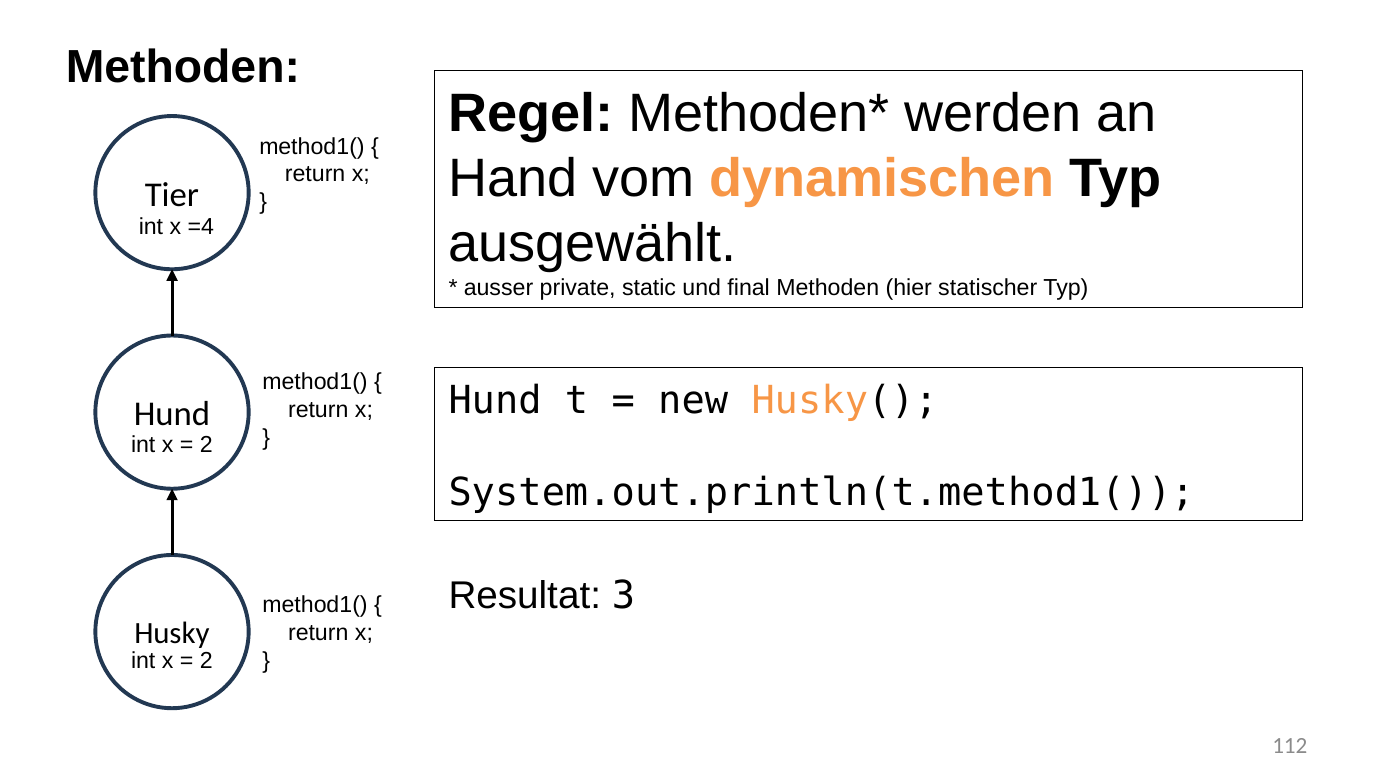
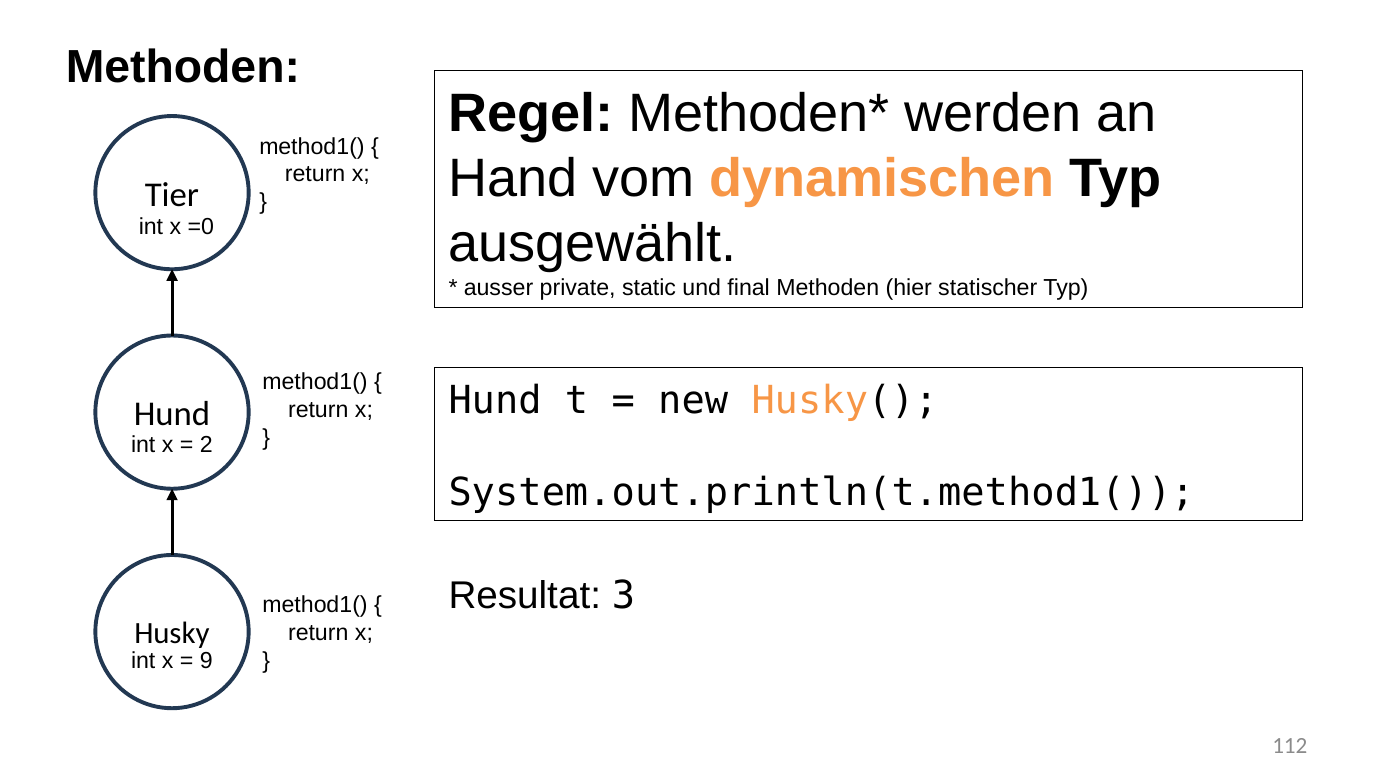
=4: =4 -> =0
2 at (206, 661): 2 -> 9
